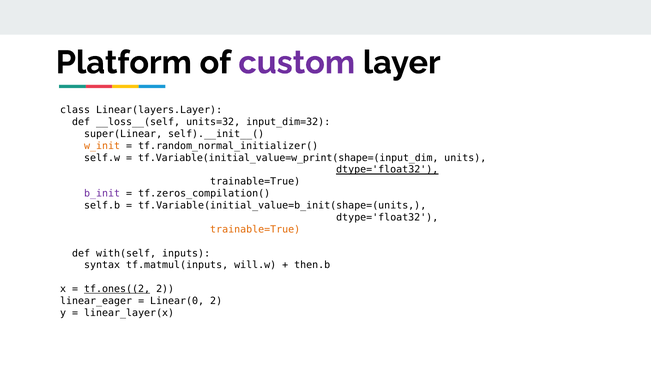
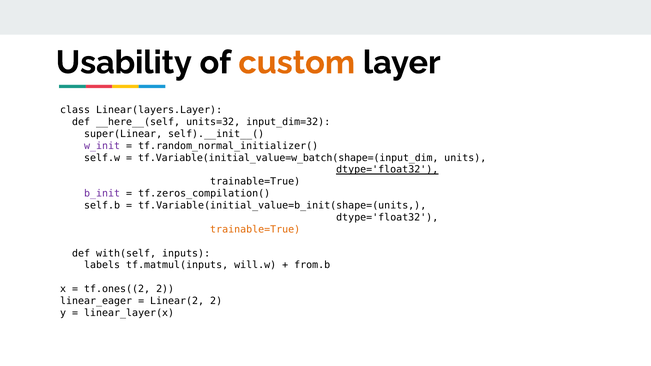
Platform: Platform -> Usability
custom colour: purple -> orange
__loss__(self: __loss__(self -> __here__(self
w_init colour: orange -> purple
tf.Variable(initial_value=w_print(shape=(input_dim: tf.Variable(initial_value=w_print(shape=(input_dim -> tf.Variable(initial_value=w_batch(shape=(input_dim
syntax: syntax -> labels
then.b: then.b -> from.b
tf.ones((2 underline: present -> none
Linear(0: Linear(0 -> Linear(2
